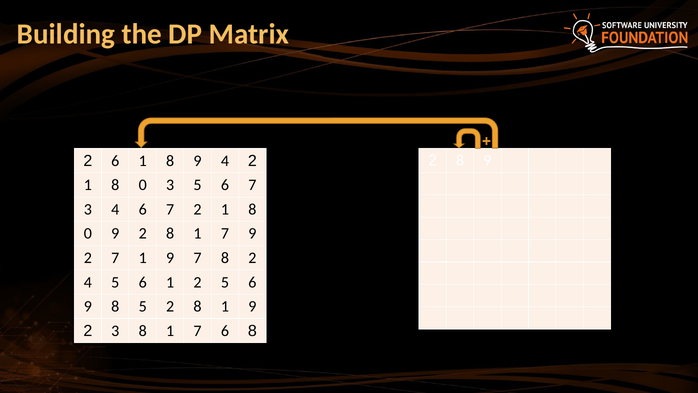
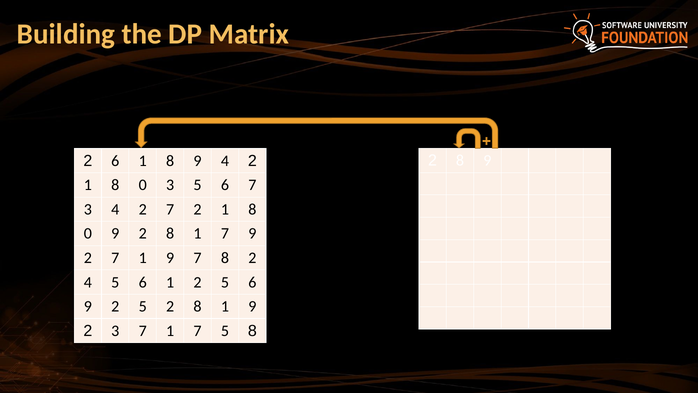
3 4 6: 6 -> 2
8 at (115, 306): 8 -> 2
3 8: 8 -> 7
7 6: 6 -> 5
